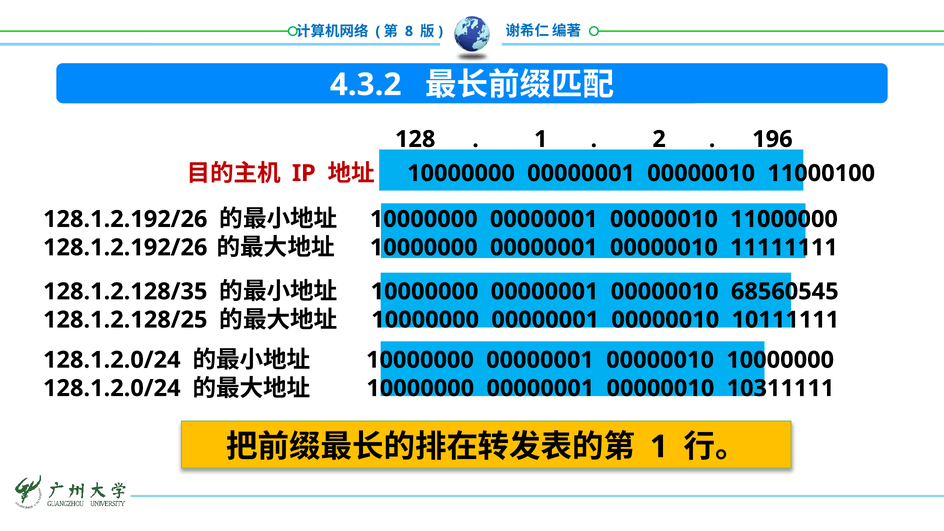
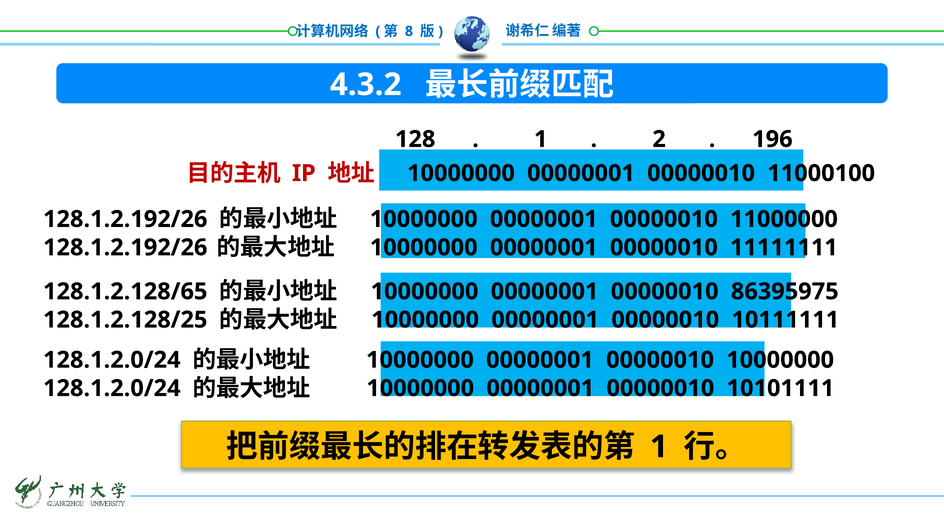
128.1.2.128/35: 128.1.2.128/35 -> 128.1.2.128/65
68560545: 68560545 -> 86395975
10311111: 10311111 -> 10101111
